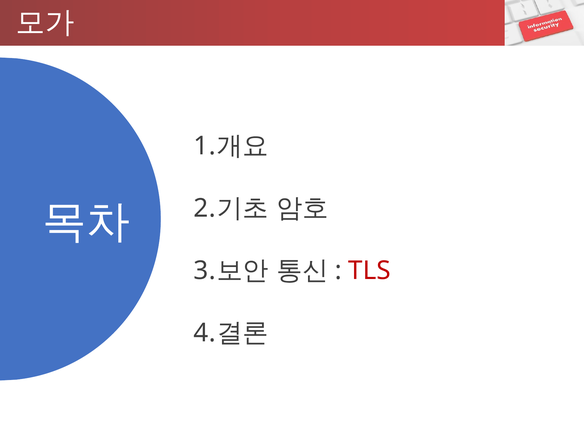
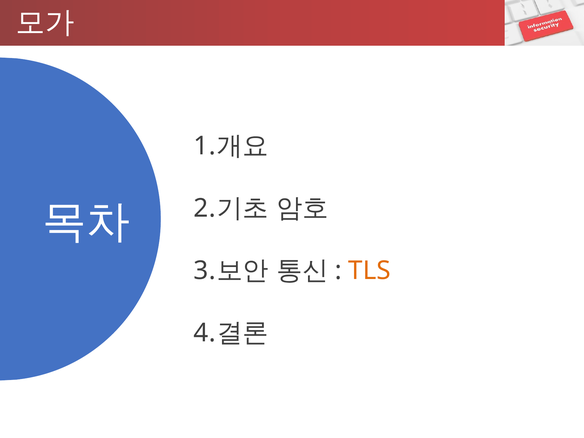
TLS colour: red -> orange
